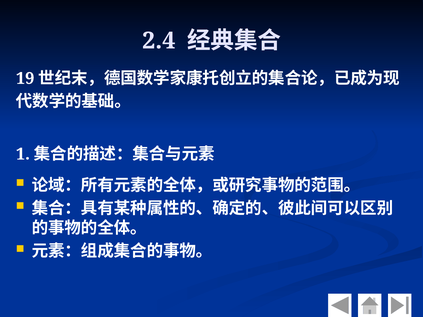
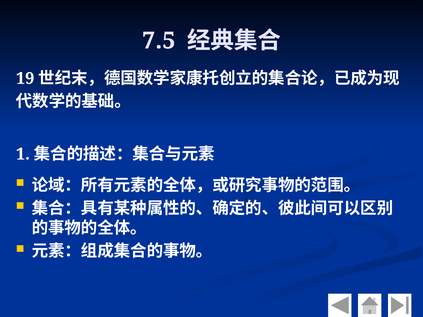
2.4: 2.4 -> 7.5
